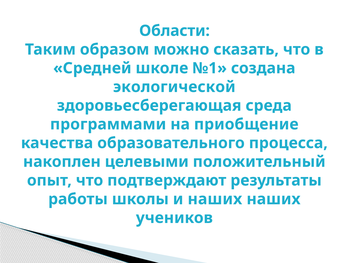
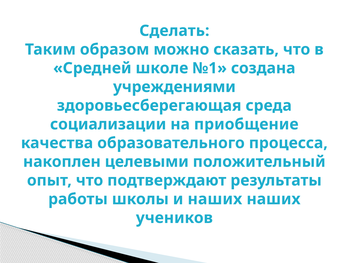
Области: Области -> Сделать
экологической: экологической -> учреждениями
программами: программами -> социализации
